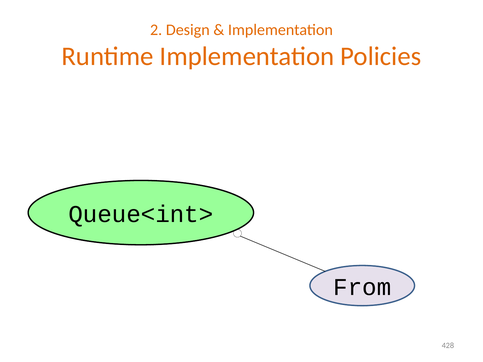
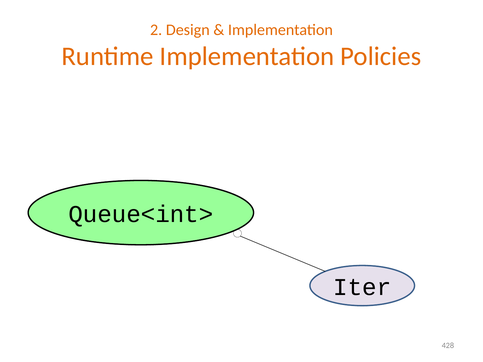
From: From -> Iter
